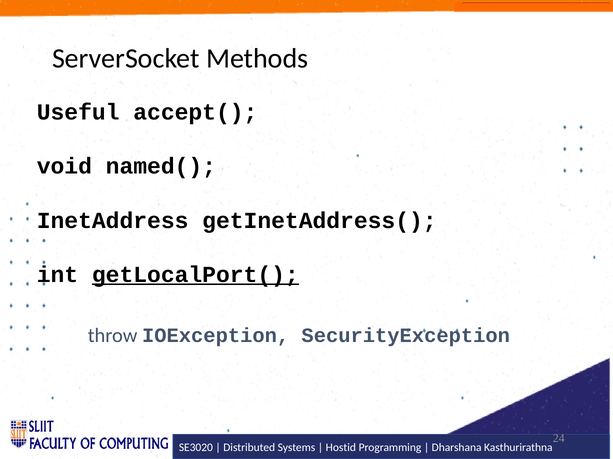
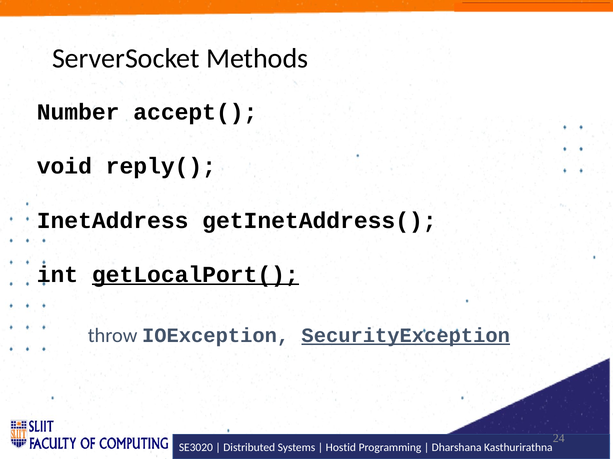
Useful: Useful -> Number
named(: named( -> reply(
SecurityException underline: none -> present
